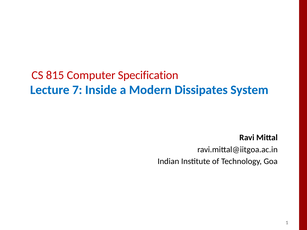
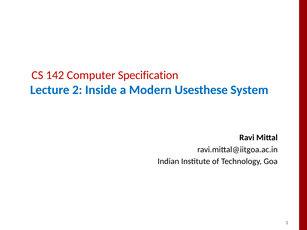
815: 815 -> 142
7: 7 -> 2
Dissipates: Dissipates -> Usesthese
